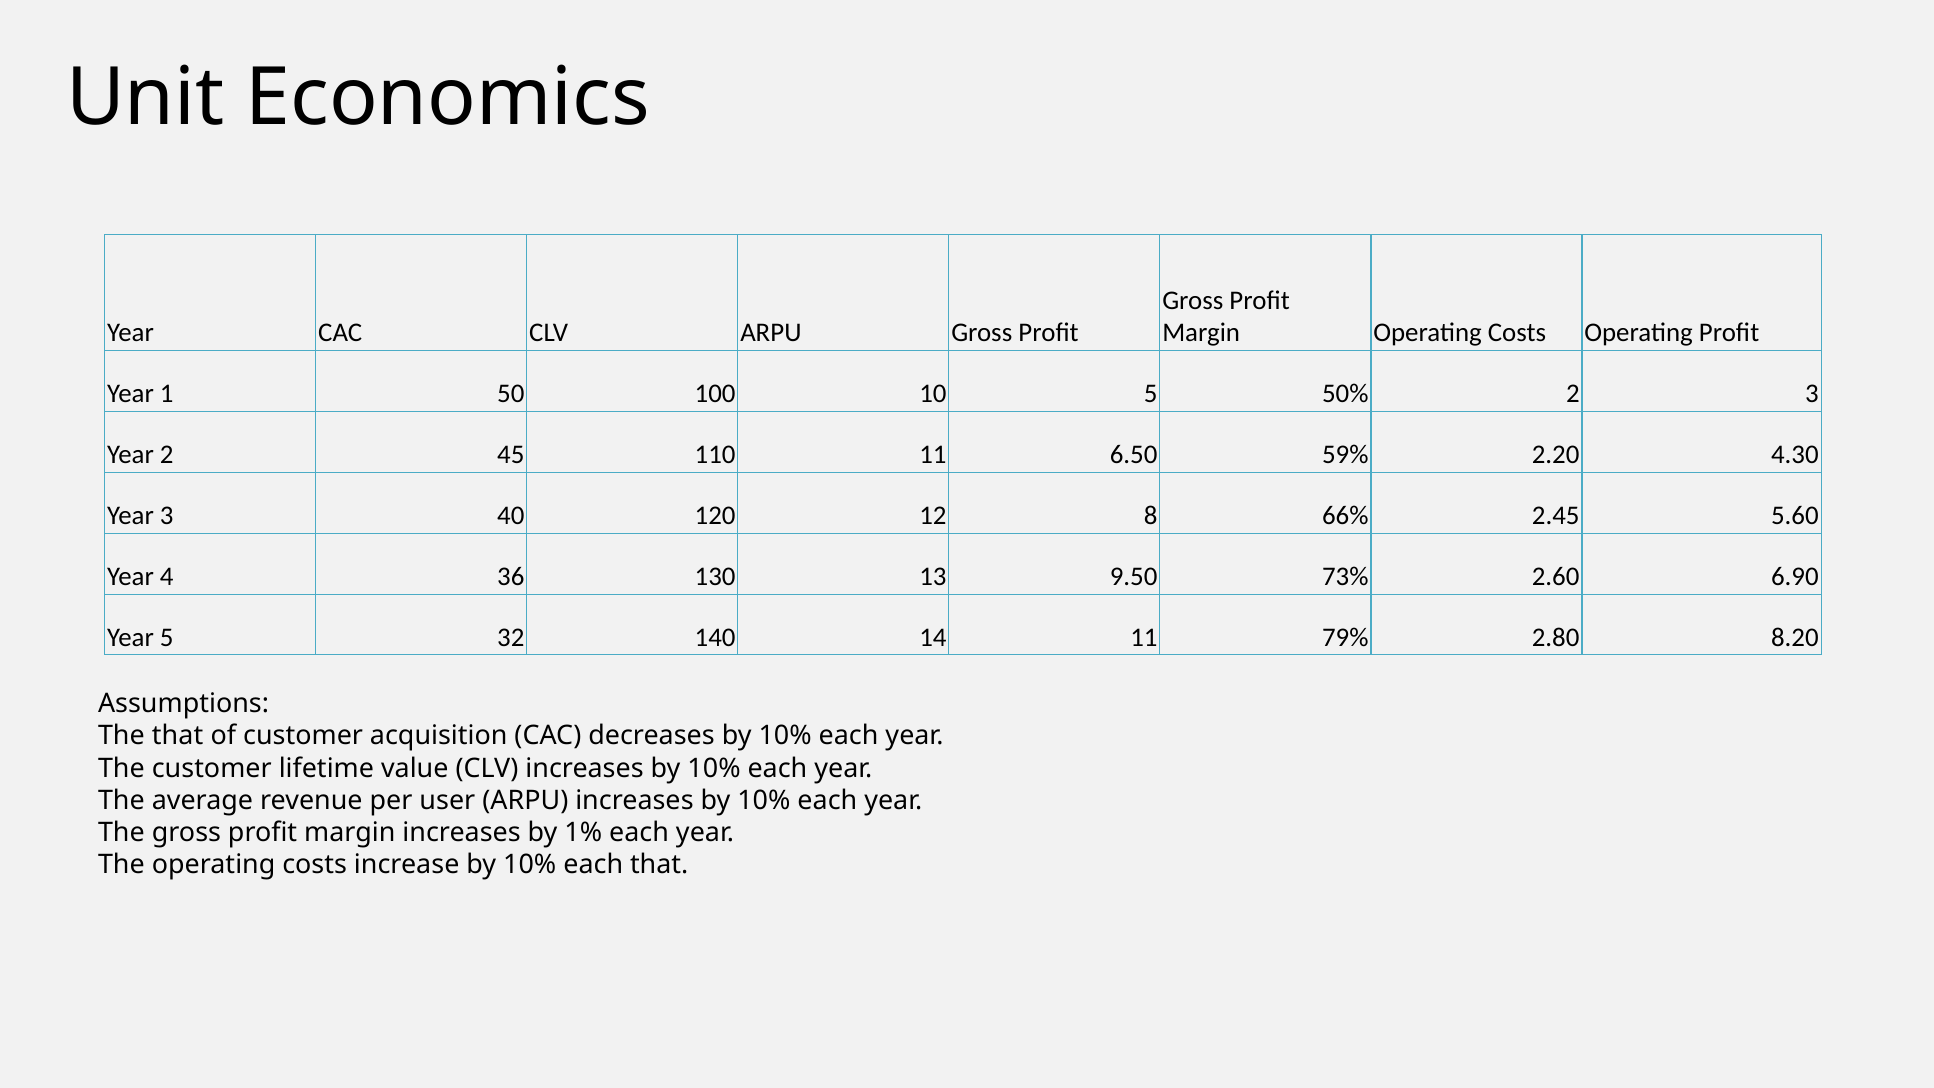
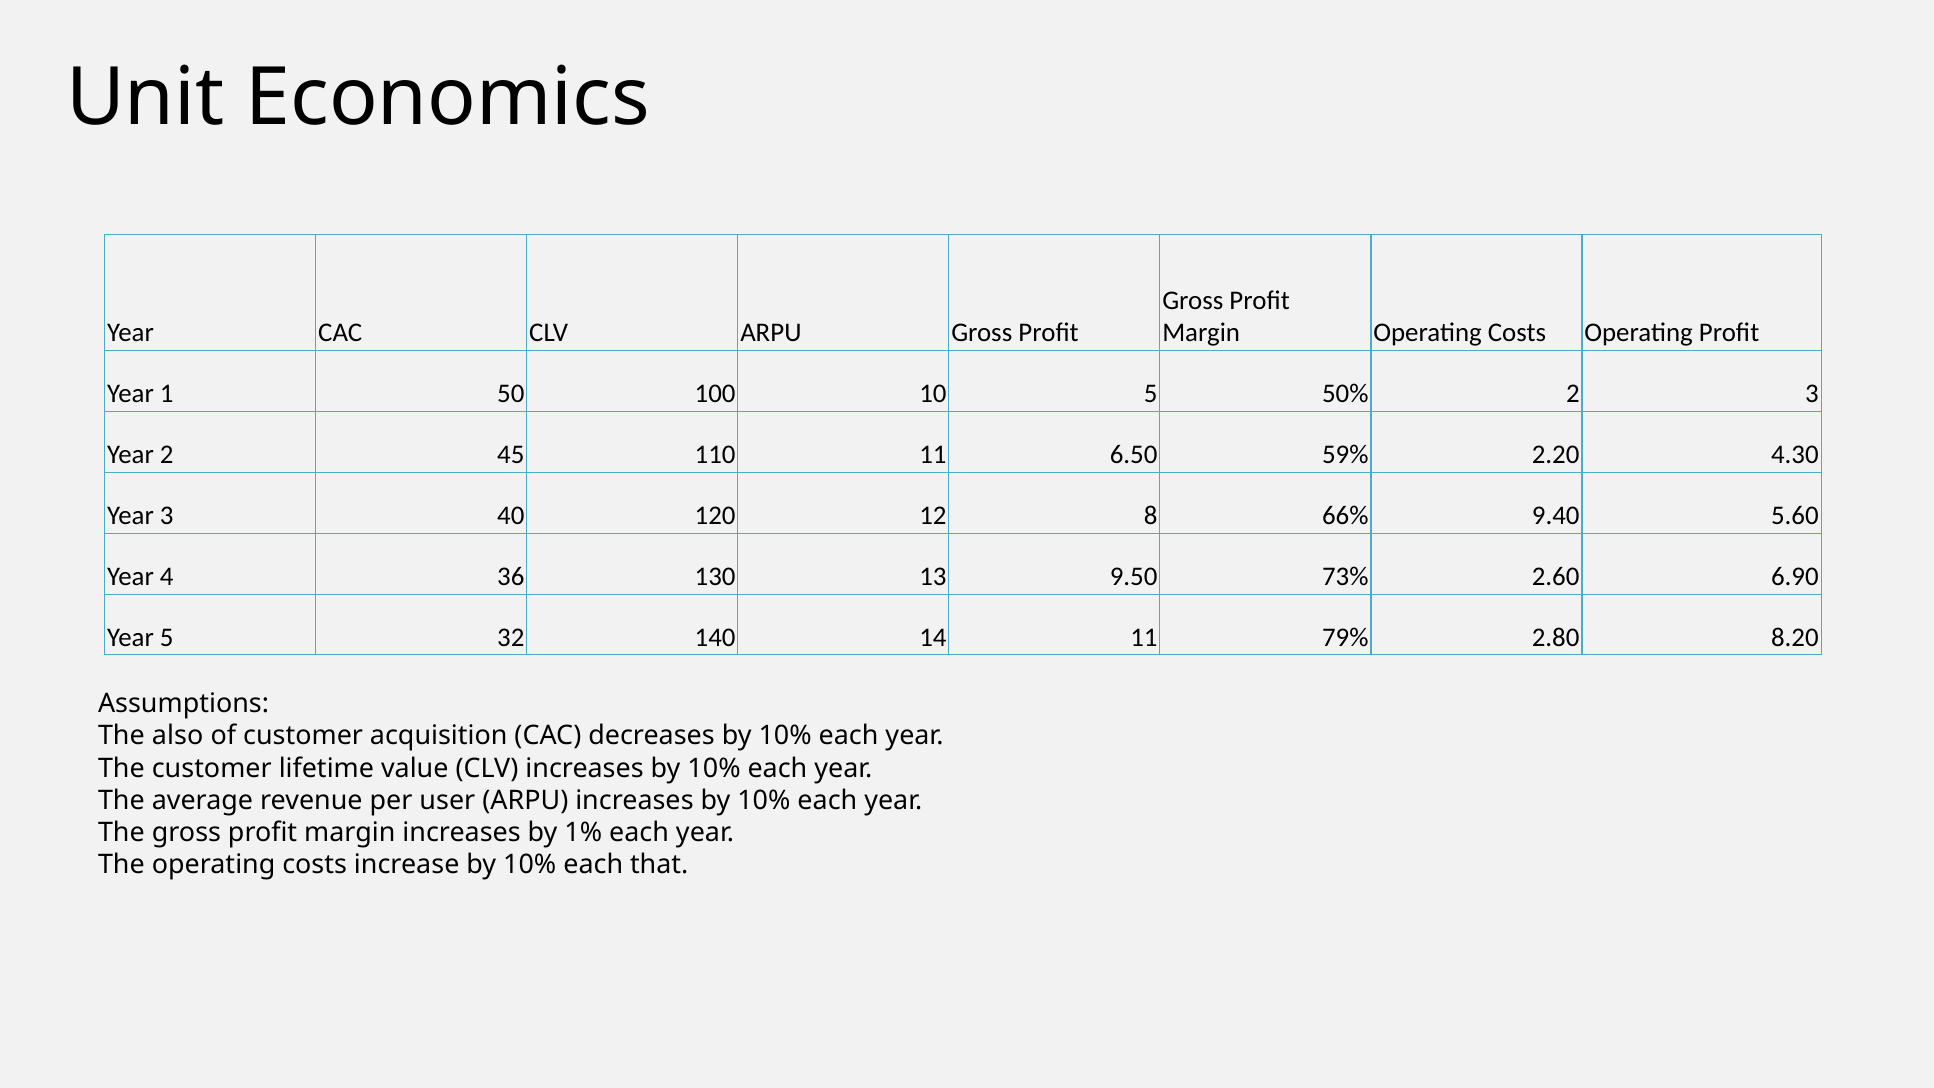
2.45: 2.45 -> 9.40
The that: that -> also
